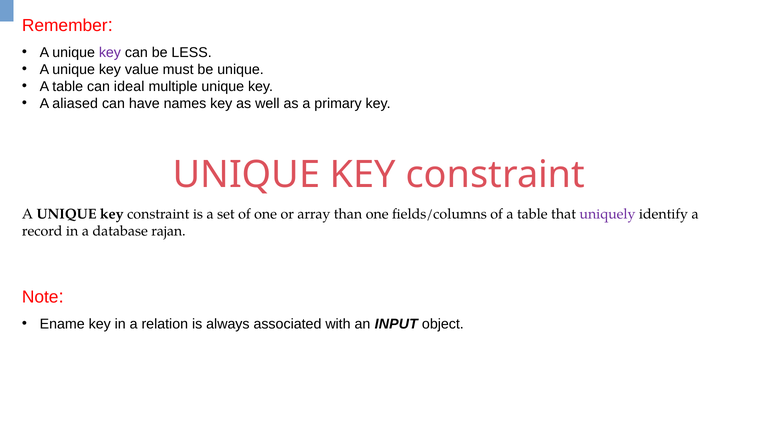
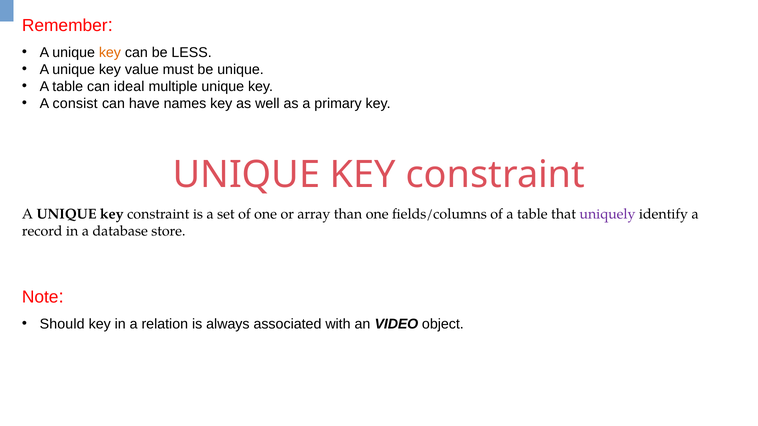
key at (110, 52) colour: purple -> orange
aliased: aliased -> consist
rajan: rajan -> store
Ename: Ename -> Should
INPUT: INPUT -> VIDEO
